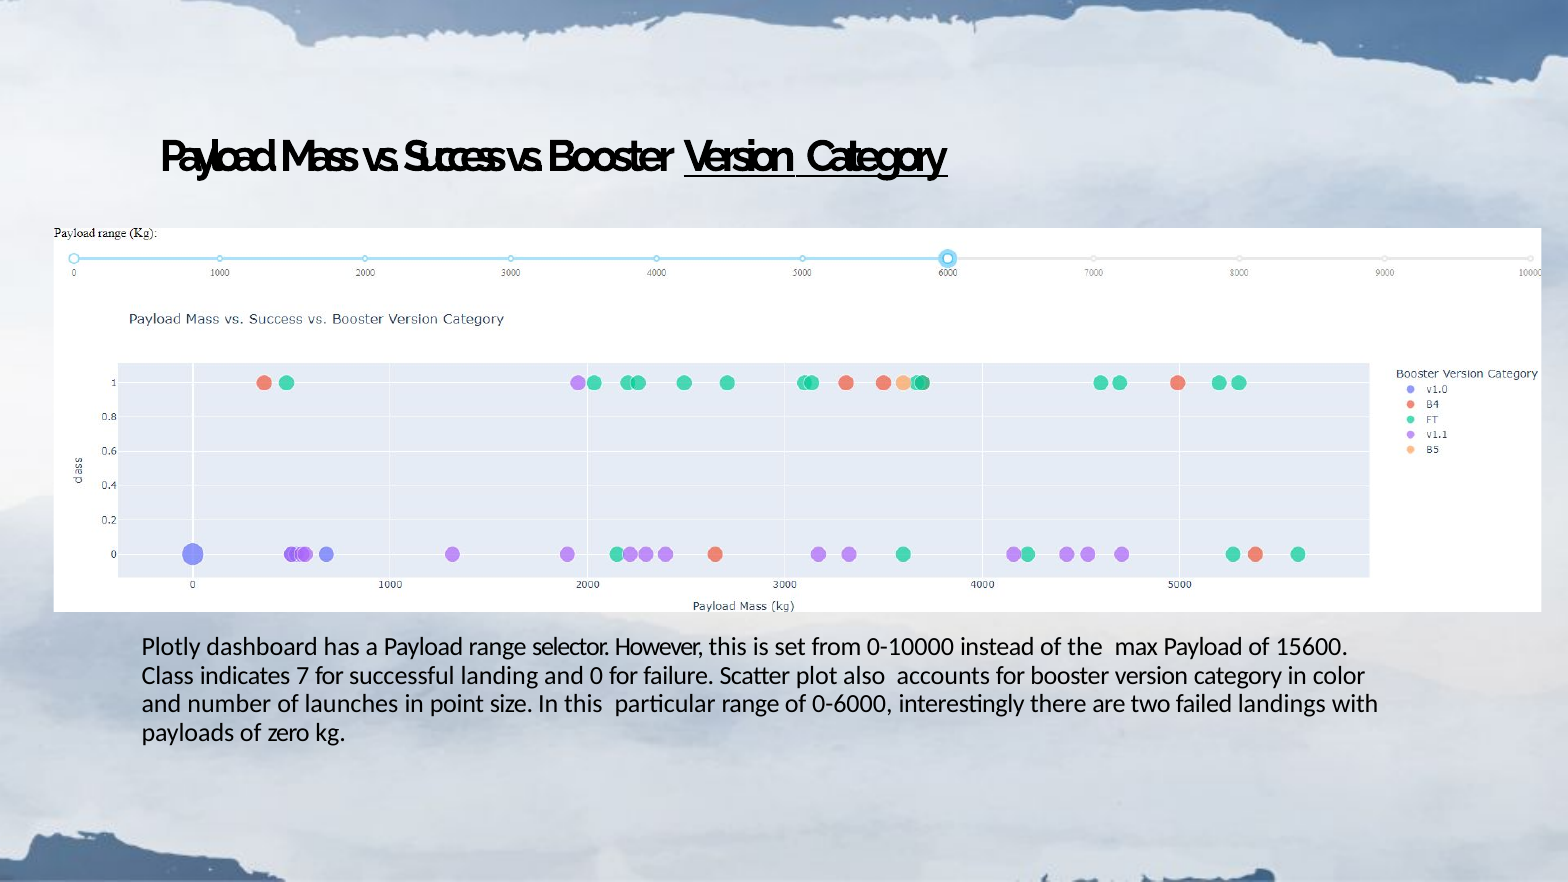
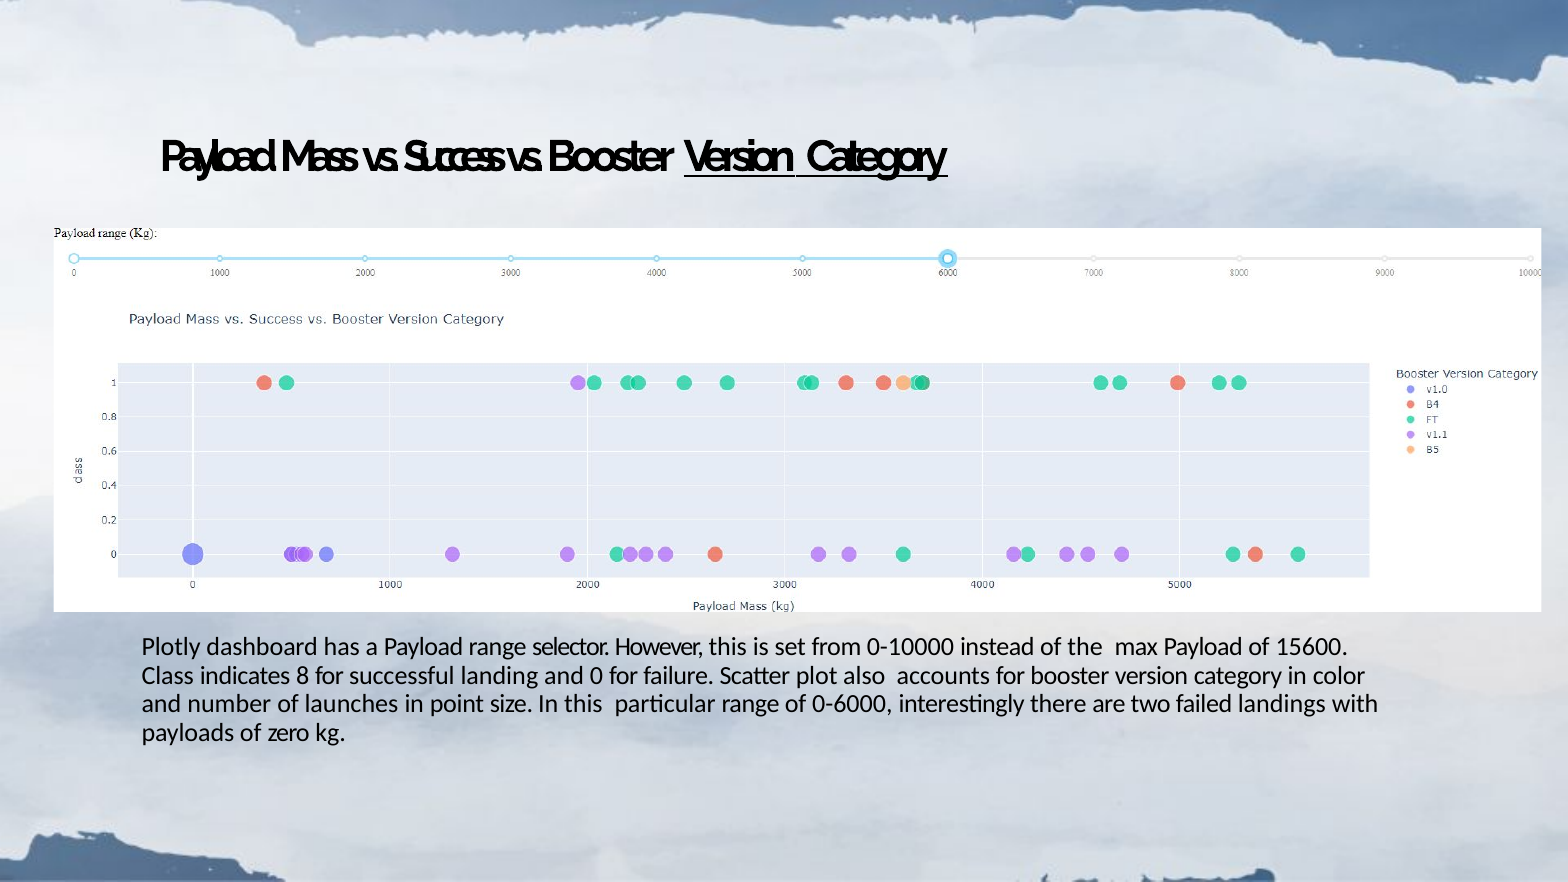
7: 7 -> 8
